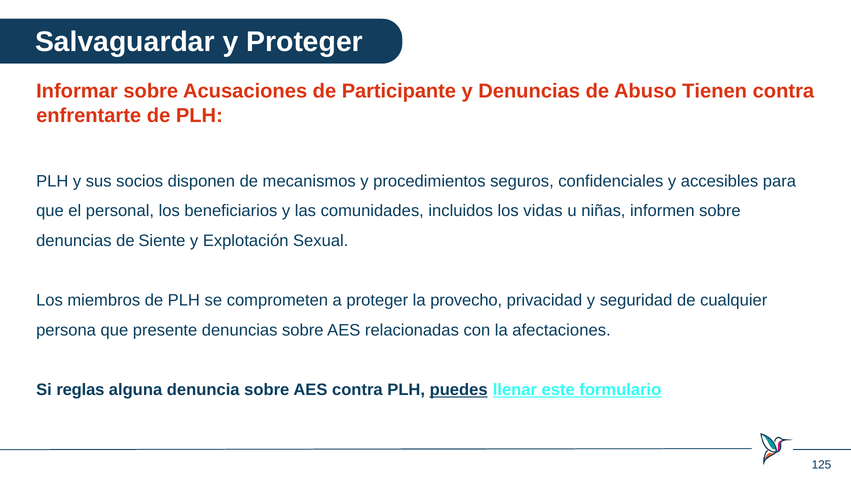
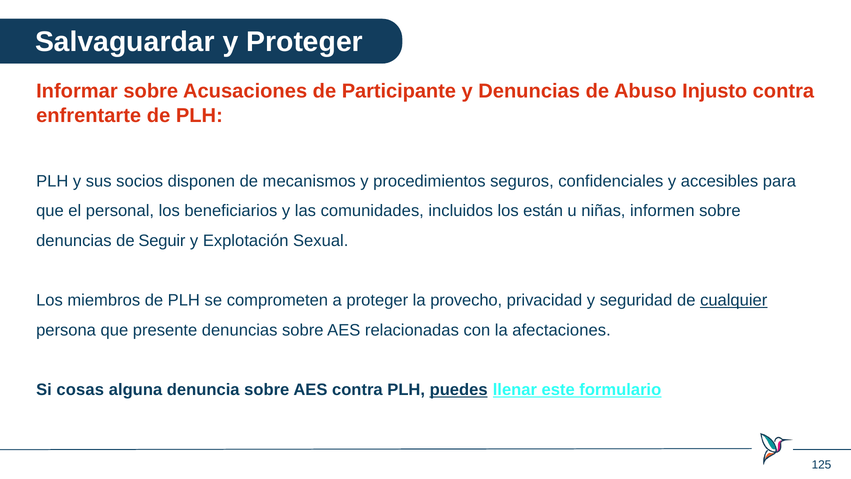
Tienen: Tienen -> Injusto
vidas: vidas -> están
Siente: Siente -> Seguir
cualquier underline: none -> present
reglas: reglas -> cosas
